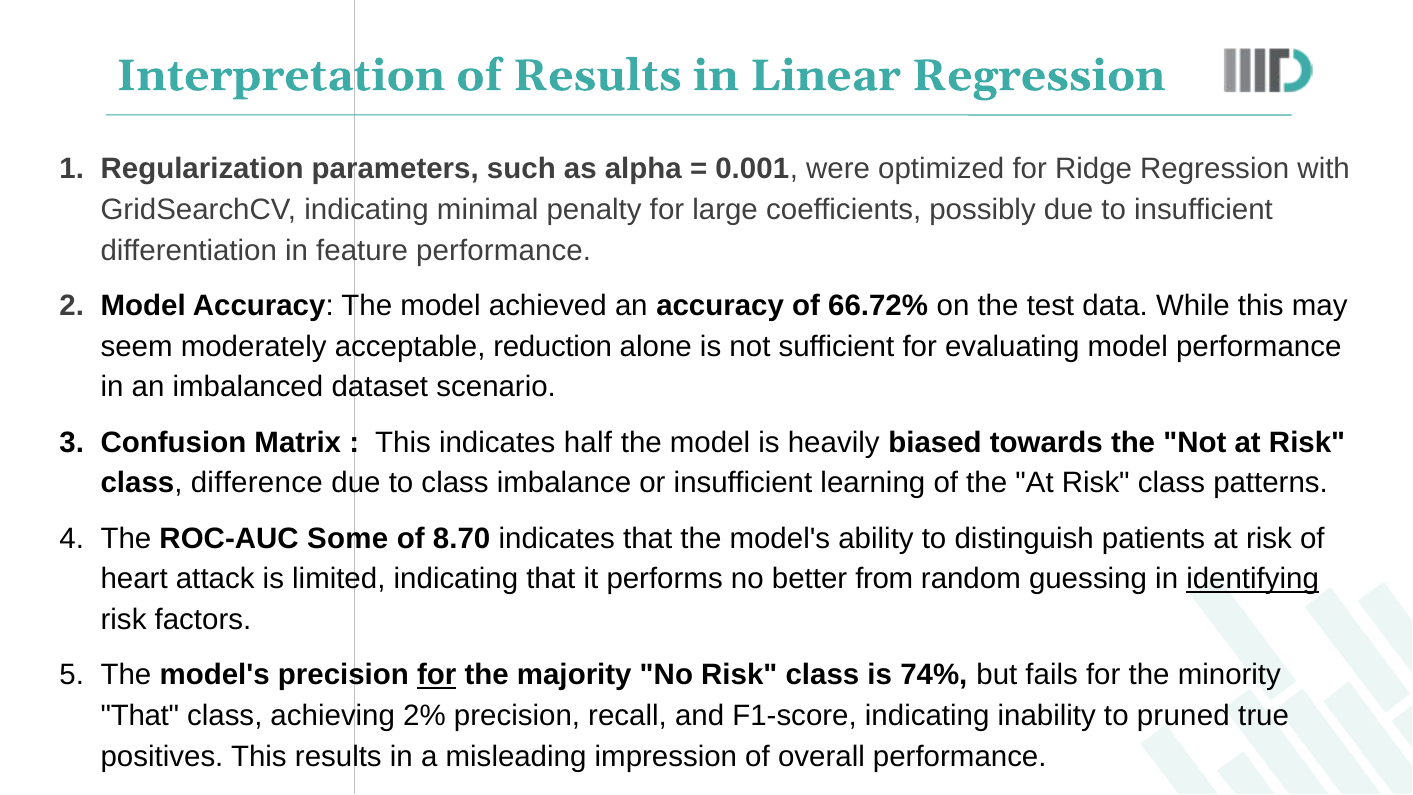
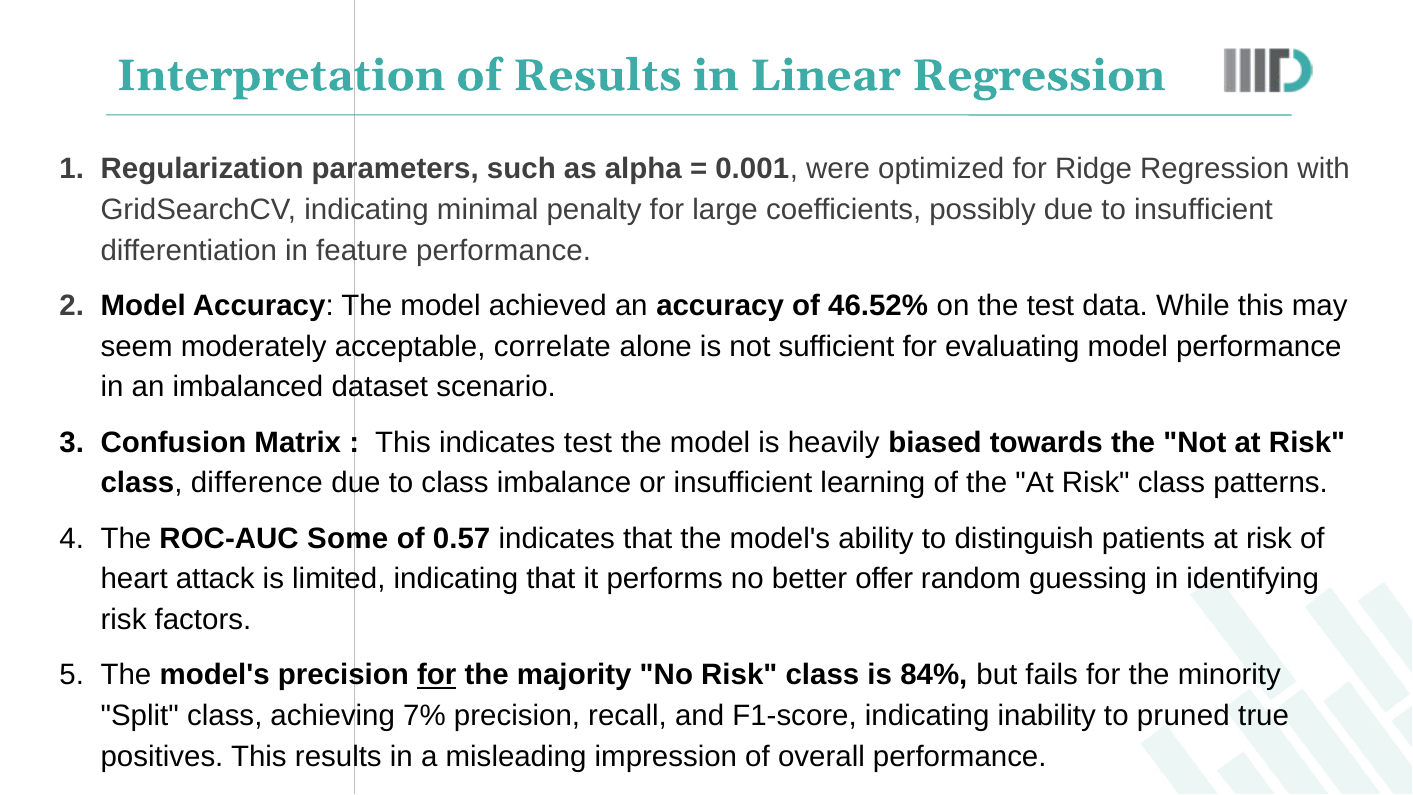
66.72%: 66.72% -> 46.52%
reduction: reduction -> correlate
indicates half: half -> test
8.70: 8.70 -> 0.57
from: from -> offer
identifying underline: present -> none
74%: 74% -> 84%
That at (140, 716): That -> Split
2%: 2% -> 7%
